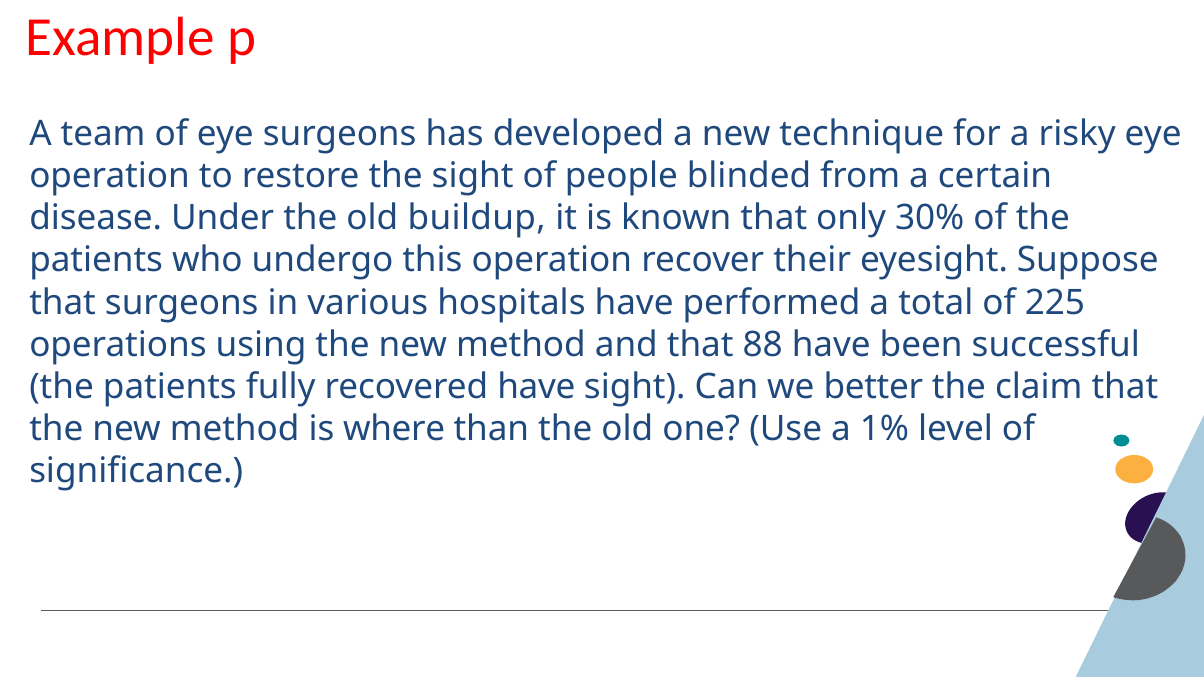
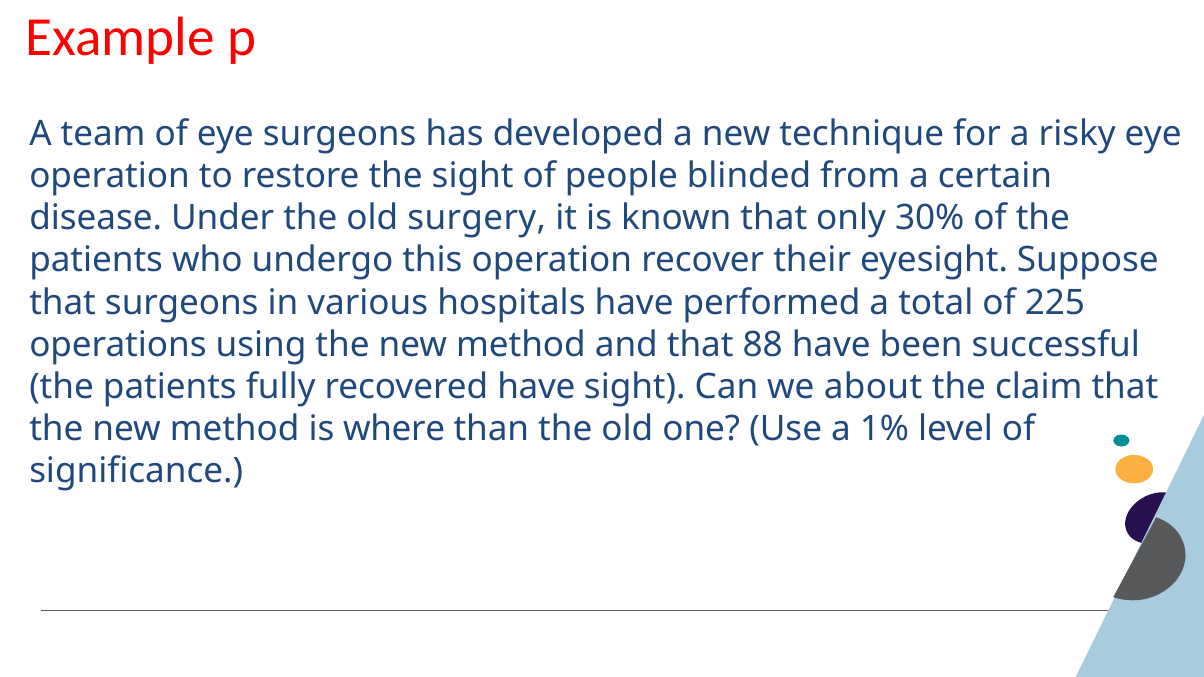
buildup: buildup -> surgery
better: better -> about
